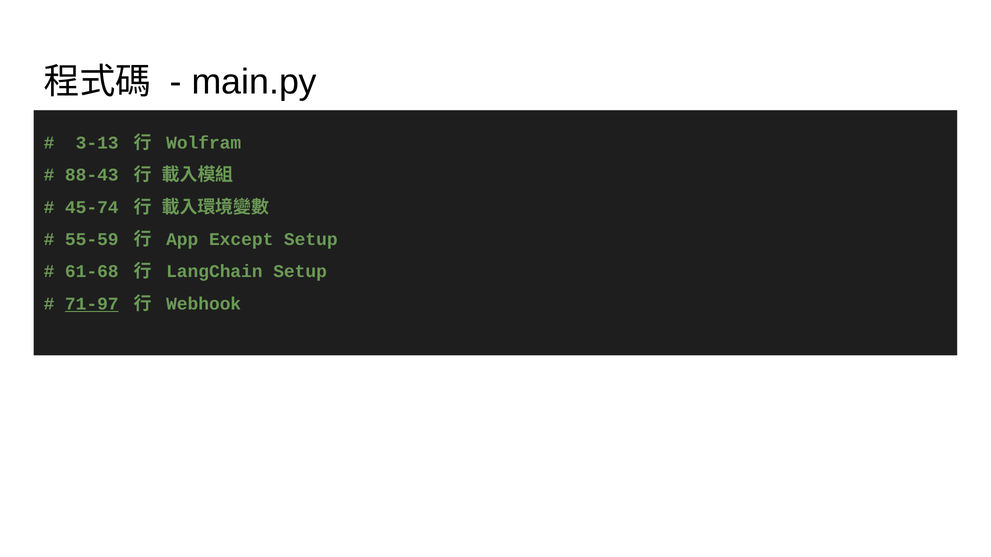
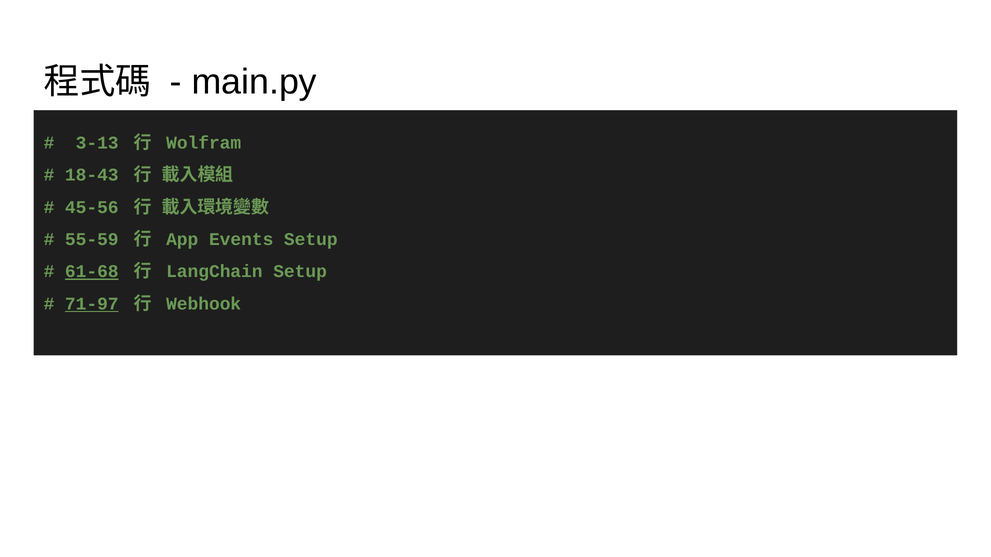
88-43: 88-43 -> 18-43
45-74: 45-74 -> 45-56
Except: Except -> Events
61-68 underline: none -> present
